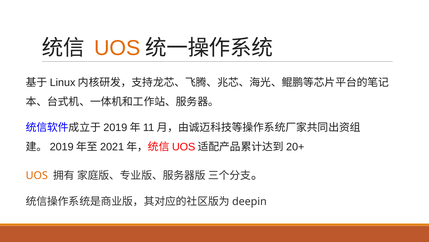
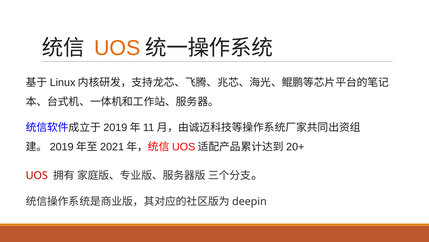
UOS at (37, 175) colour: orange -> red
